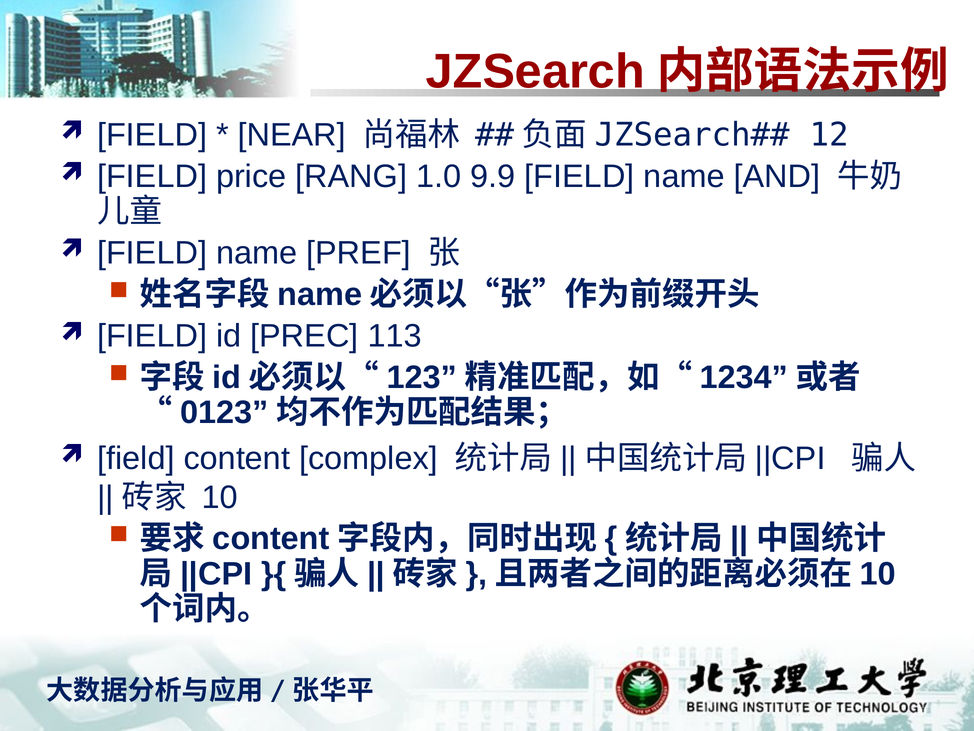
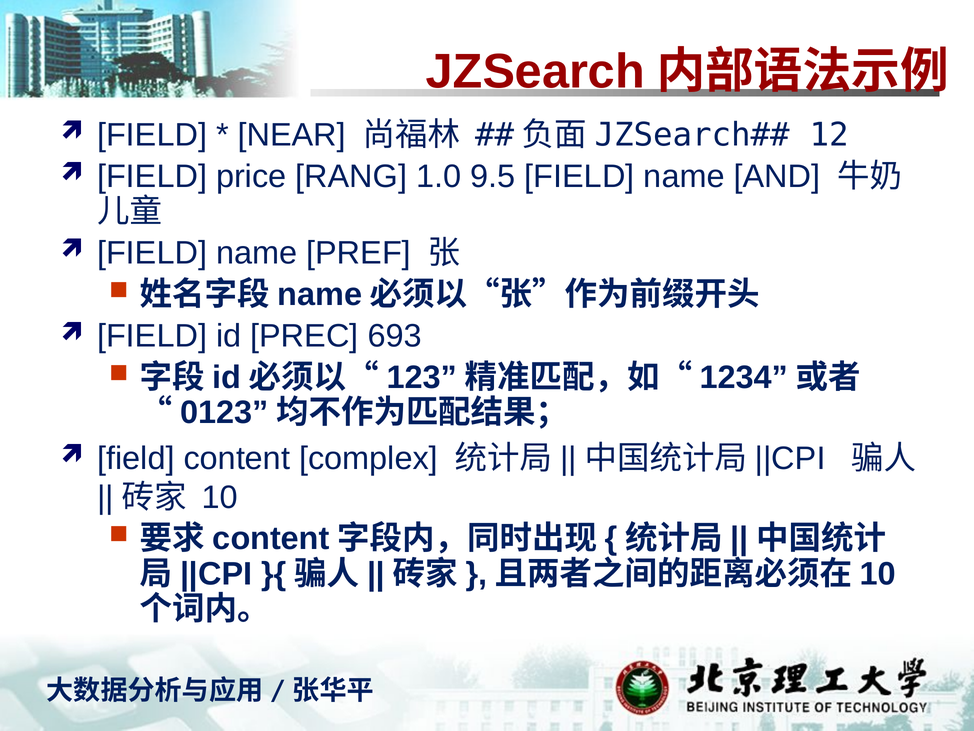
9.9: 9.9 -> 9.5
113: 113 -> 693
